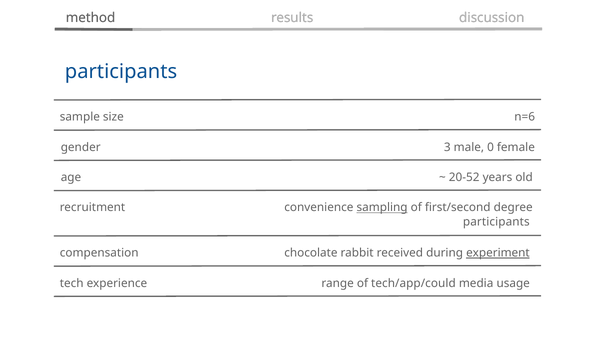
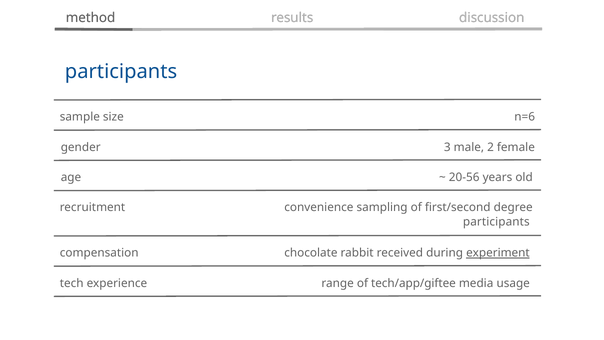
0: 0 -> 2
20-52: 20-52 -> 20-56
sampling underline: present -> none
tech/app/could: tech/app/could -> tech/app/giftee
